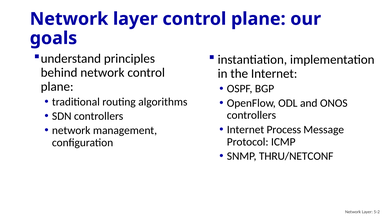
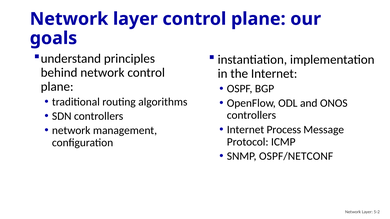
THRU/NETCONF: THRU/NETCONF -> OSPF/NETCONF
